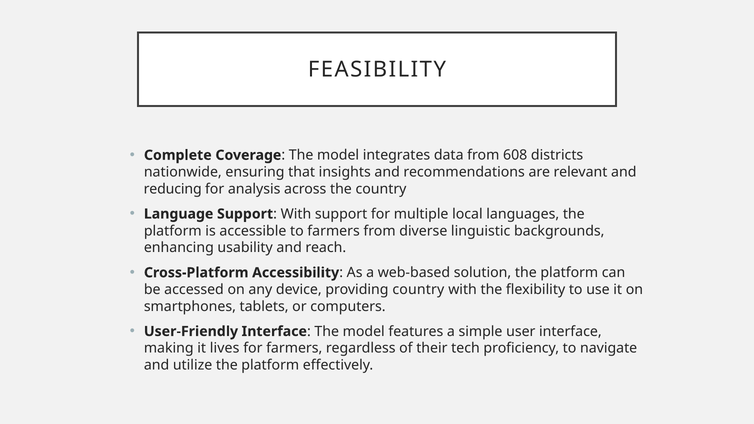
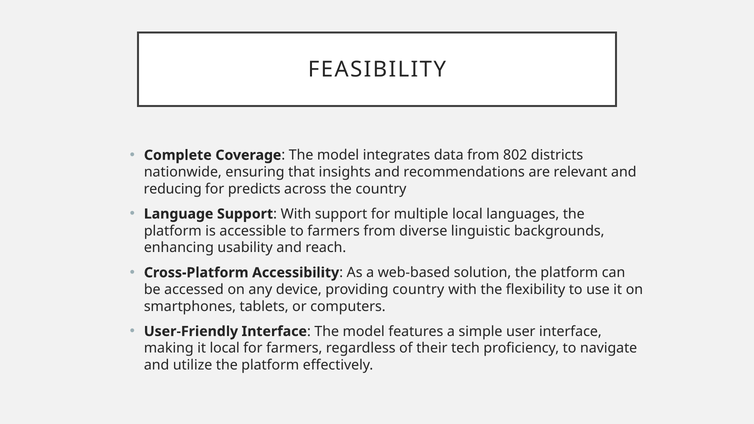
608: 608 -> 802
analysis: analysis -> predicts
it lives: lives -> local
